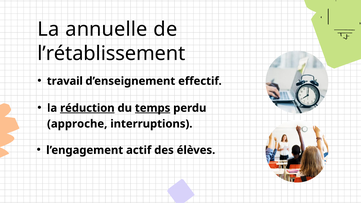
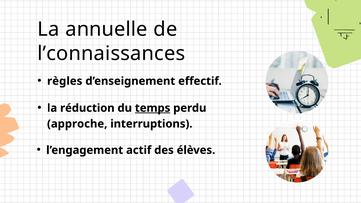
l’rétablissement: l’rétablissement -> l’connaissances
travail: travail -> règles
réduction underline: present -> none
